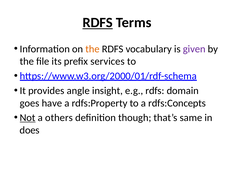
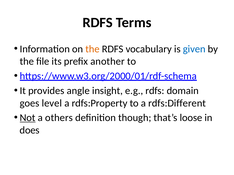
RDFS at (98, 23) underline: present -> none
given colour: purple -> blue
services: services -> another
have: have -> level
rdfs:Concepts: rdfs:Concepts -> rdfs:Different
same: same -> loose
